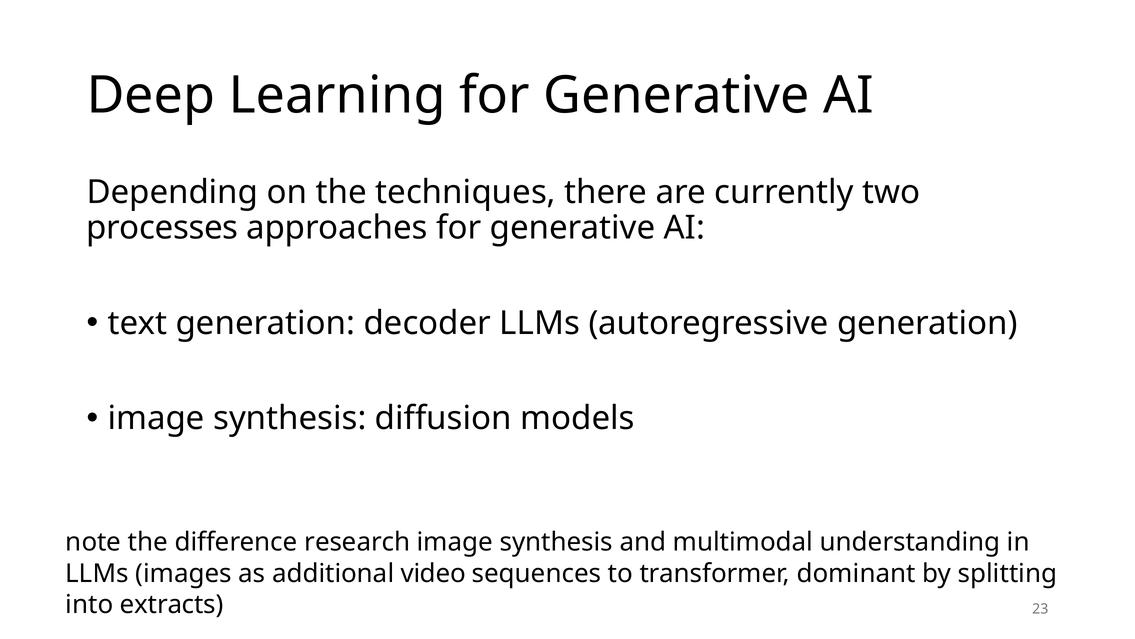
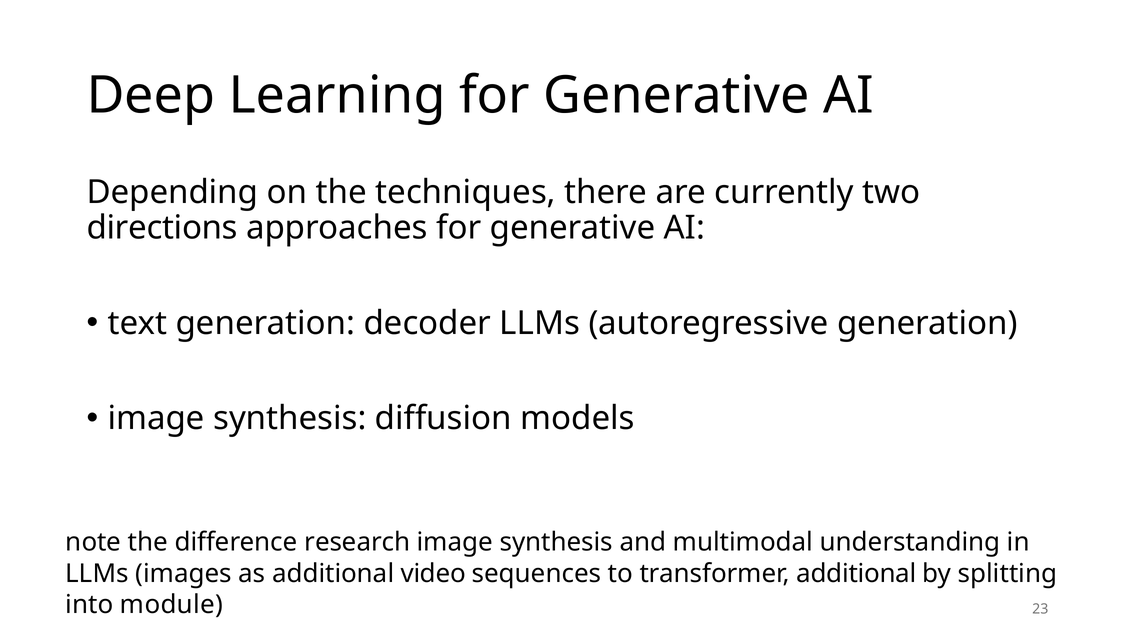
processes: processes -> directions
transformer dominant: dominant -> additional
extracts: extracts -> module
